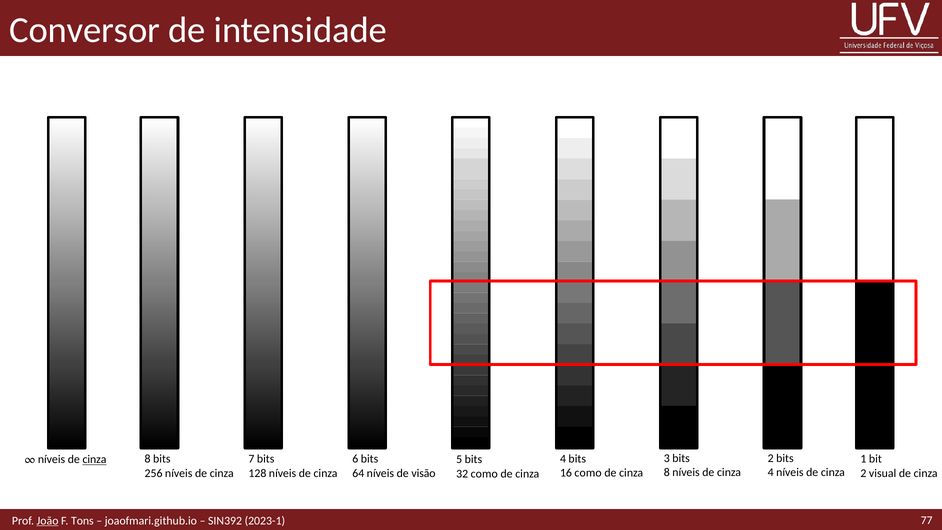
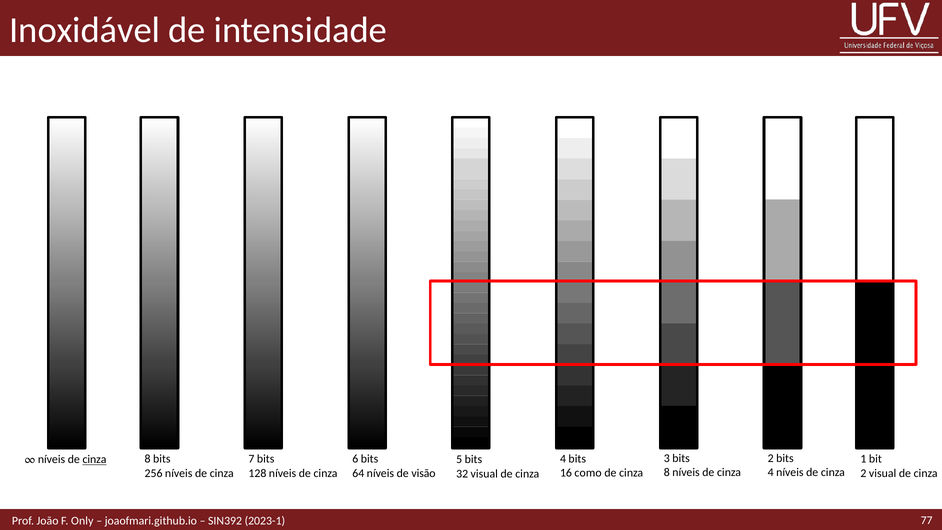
Conversor: Conversor -> Inoxidável
32 como: como -> visual
João underline: present -> none
Tons: Tons -> Only
